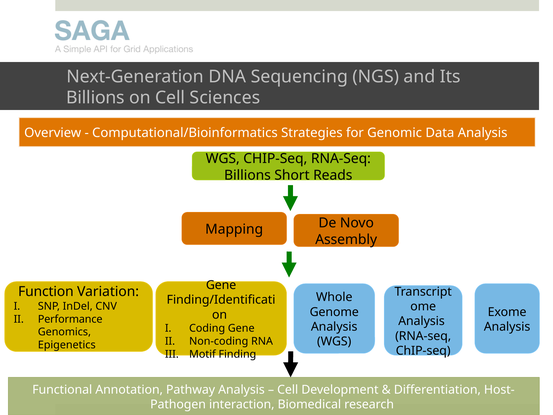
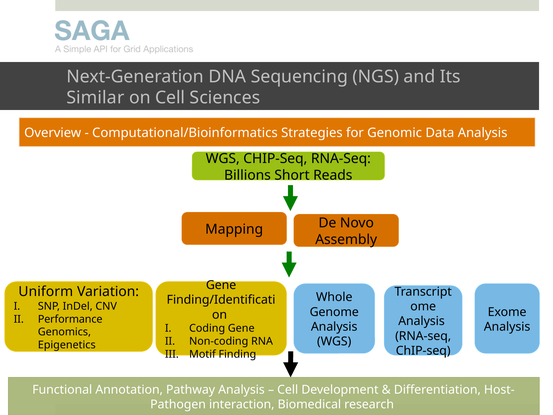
Billions at (96, 98): Billions -> Similar
Function: Function -> Uniform
